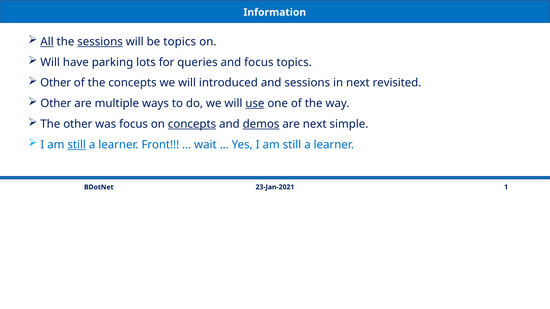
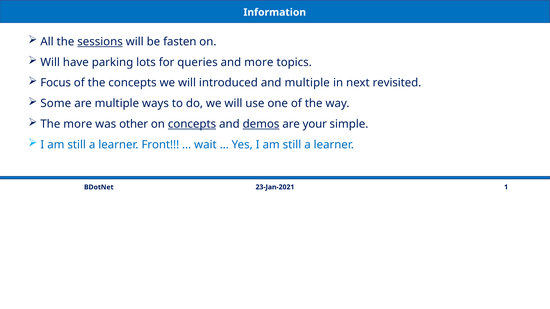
All underline: present -> none
be topics: topics -> fasten
and focus: focus -> more
Other at (56, 83): Other -> Focus
and sessions: sessions -> multiple
Other at (56, 104): Other -> Some
use underline: present -> none
The other: other -> more
was focus: focus -> other
are next: next -> your
still at (77, 145) underline: present -> none
